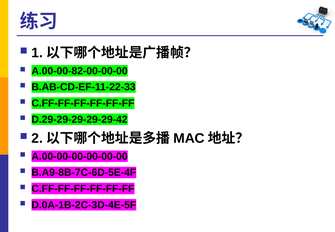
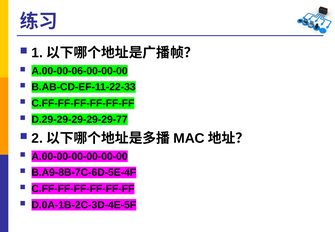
A.00-00-82-00-00-00: A.00-00-82-00-00-00 -> A.00-00-06-00-00-00
D.29-29-29-29-29-42: D.29-29-29-29-29-42 -> D.29-29-29-29-29-77
